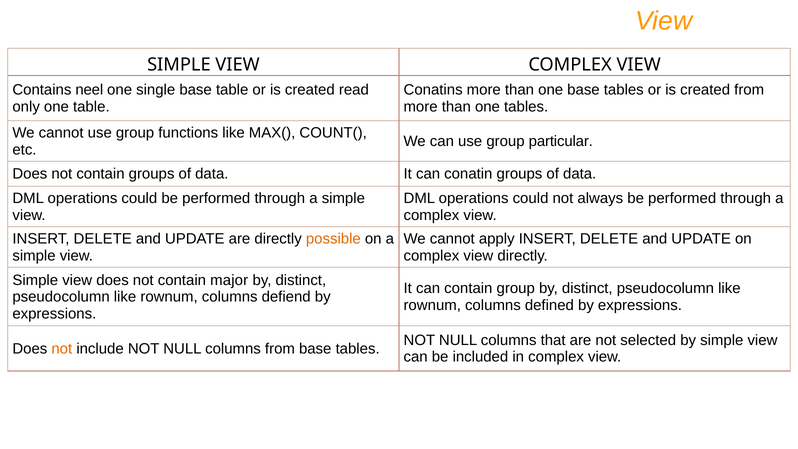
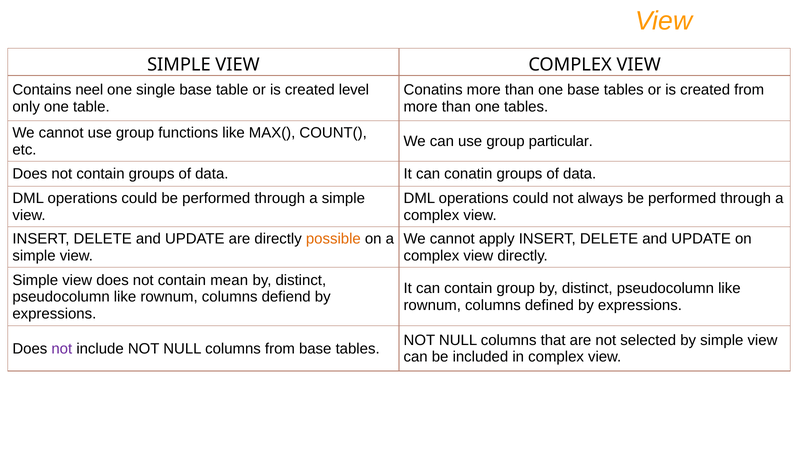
read: read -> level
major: major -> mean
not at (62, 349) colour: orange -> purple
